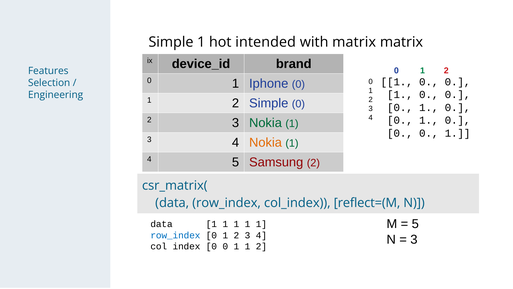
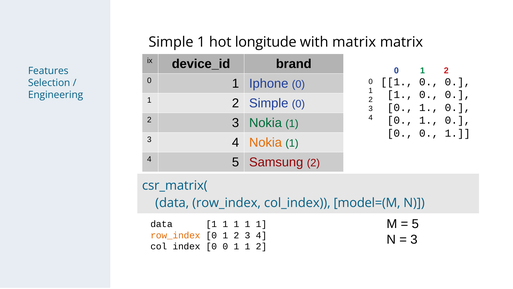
intended: intended -> longitude
reflect=(M: reflect=(M -> model=(M
row_index at (175, 235) colour: blue -> orange
